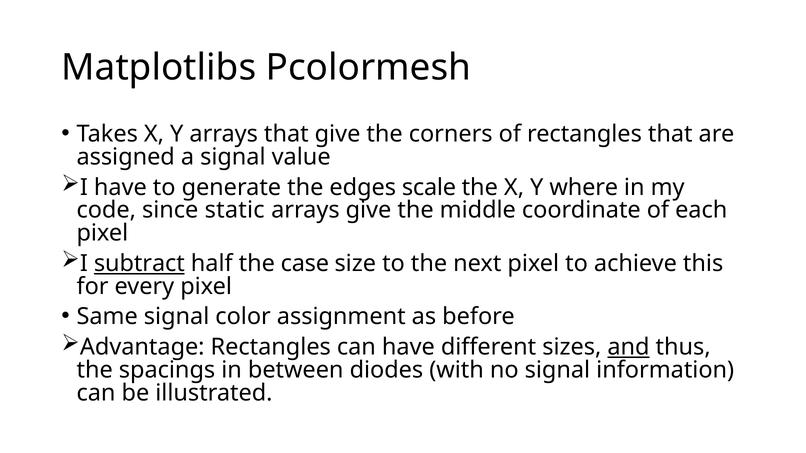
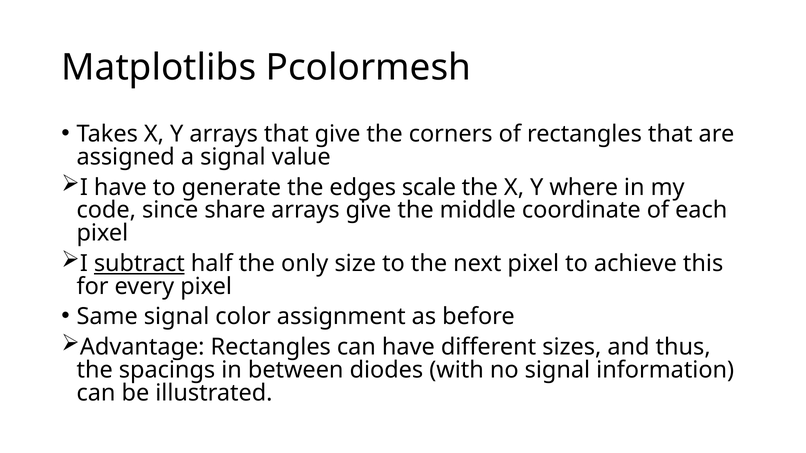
static: static -> share
case: case -> only
and underline: present -> none
